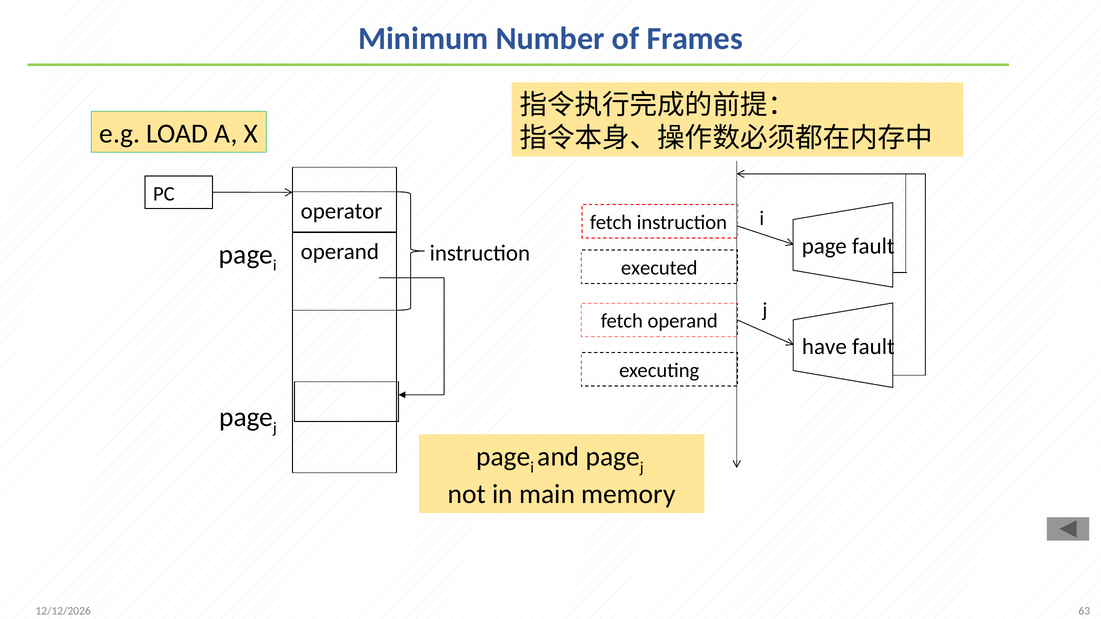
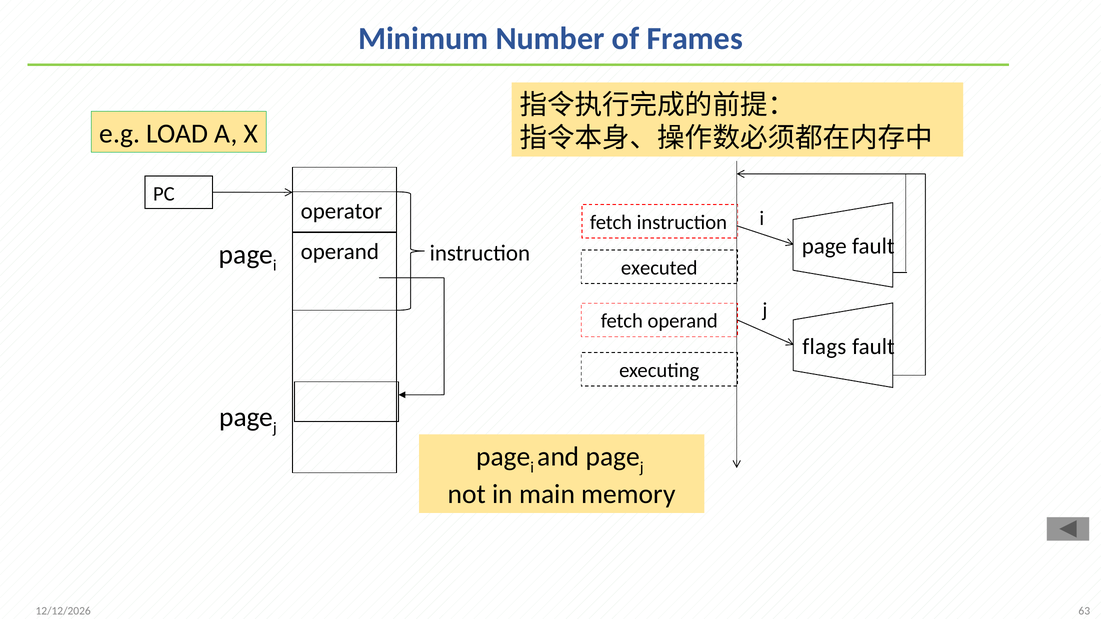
have: have -> flags
